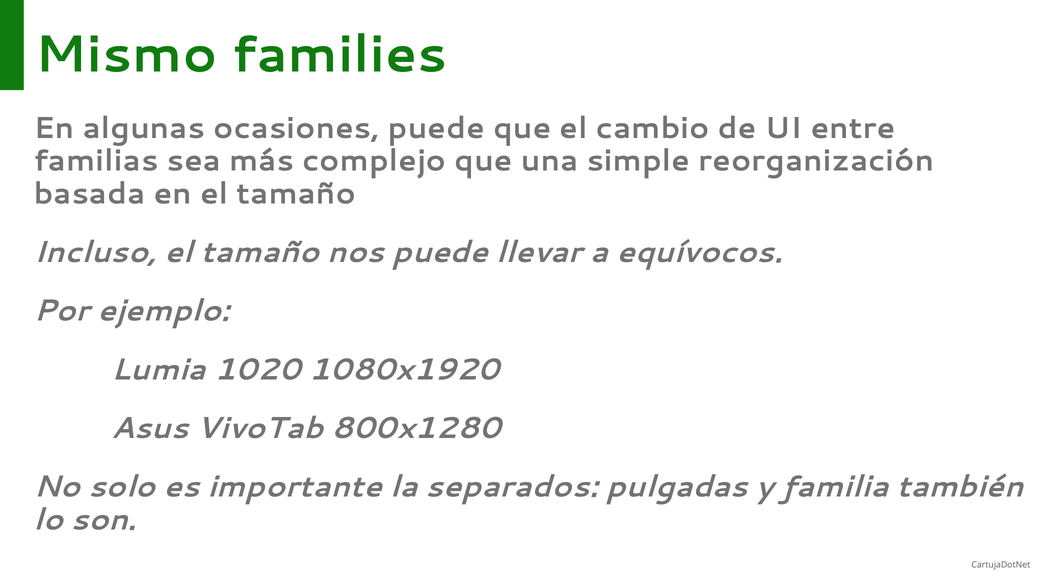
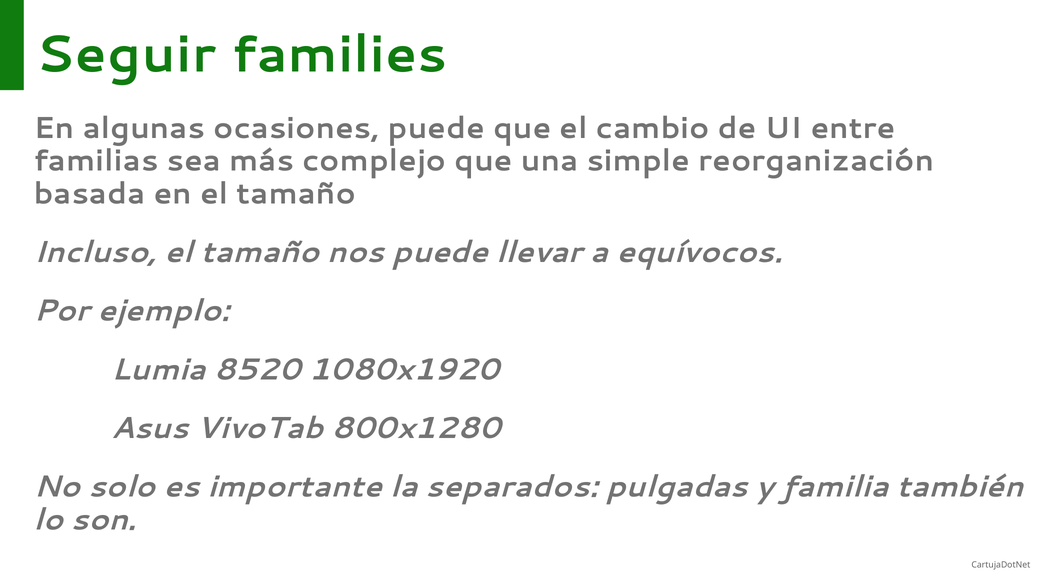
Mismo: Mismo -> Seguir
1020: 1020 -> 8520
